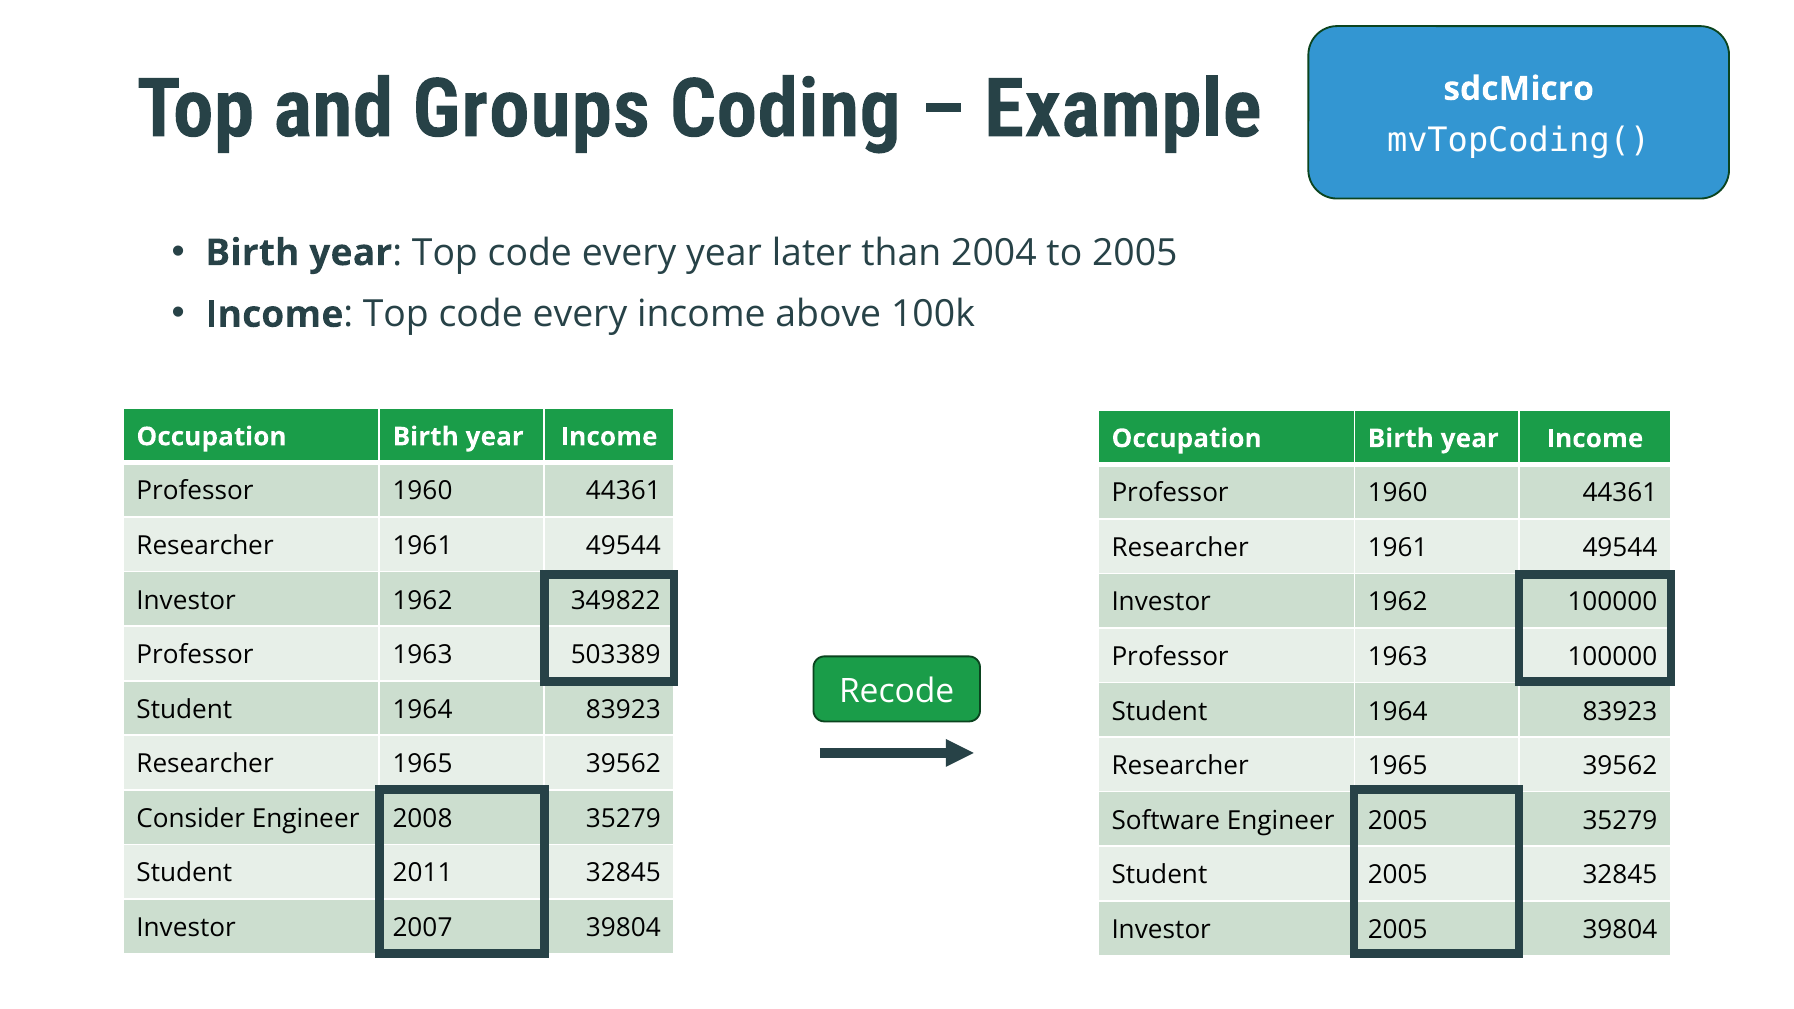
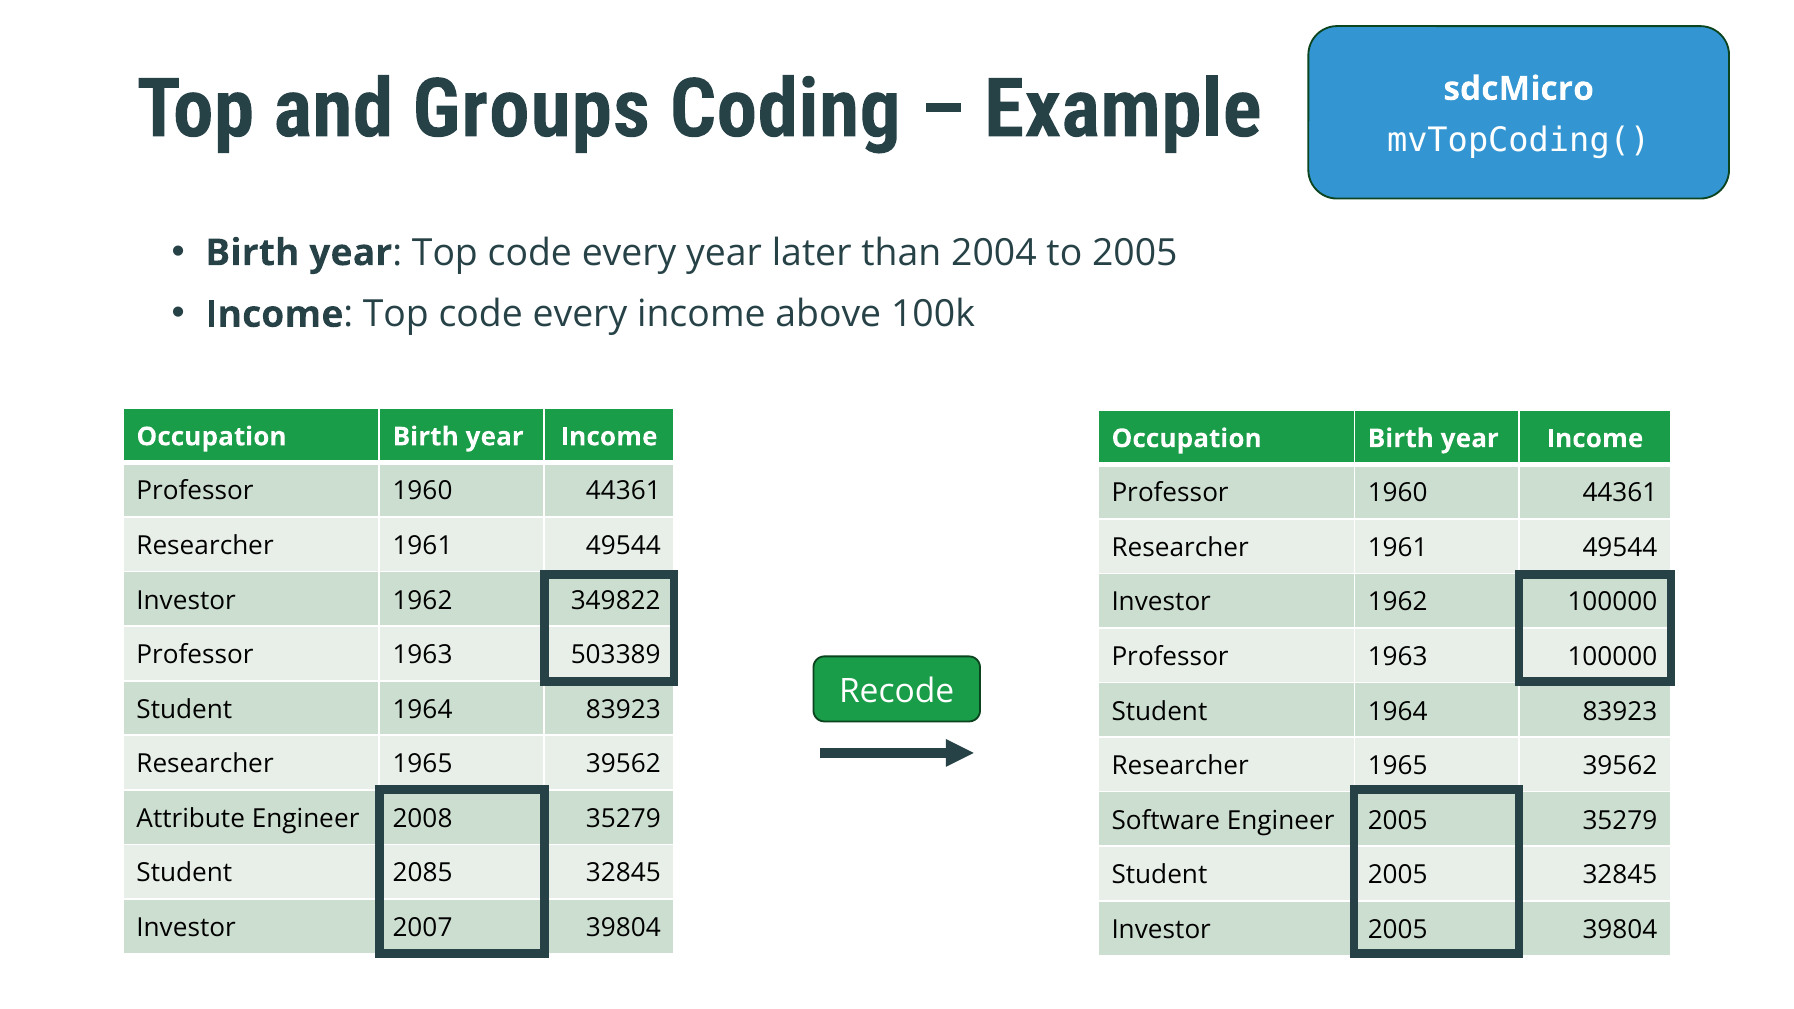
Consider: Consider -> Attribute
2011: 2011 -> 2085
